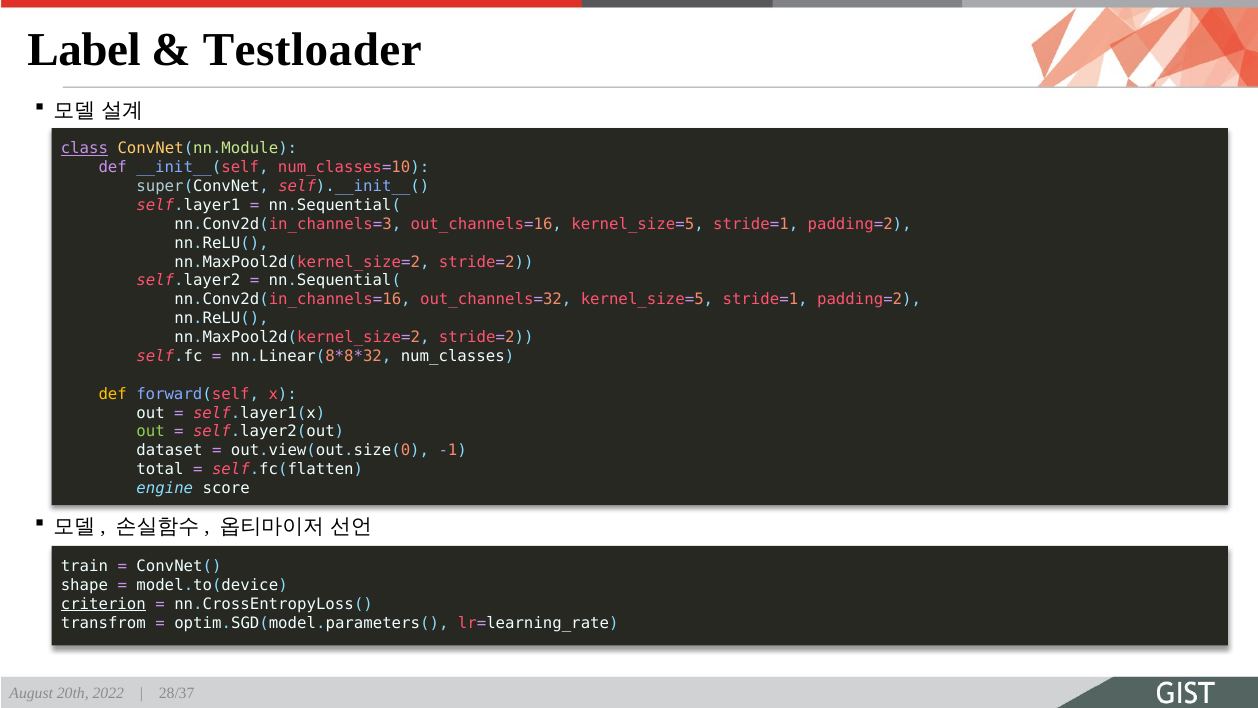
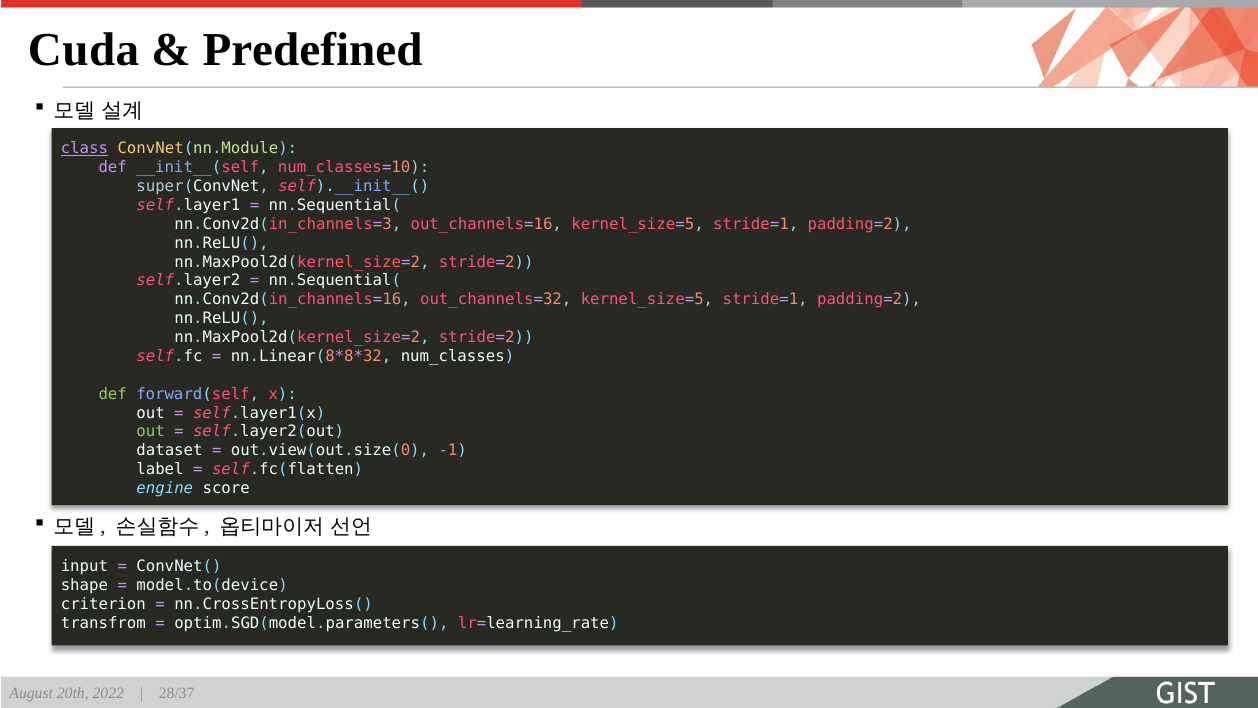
Label: Label -> Cuda
Testloader: Testloader -> Predefined
def at (113, 394) colour: yellow -> light green
total: total -> label
train: train -> input
criterion underline: present -> none
